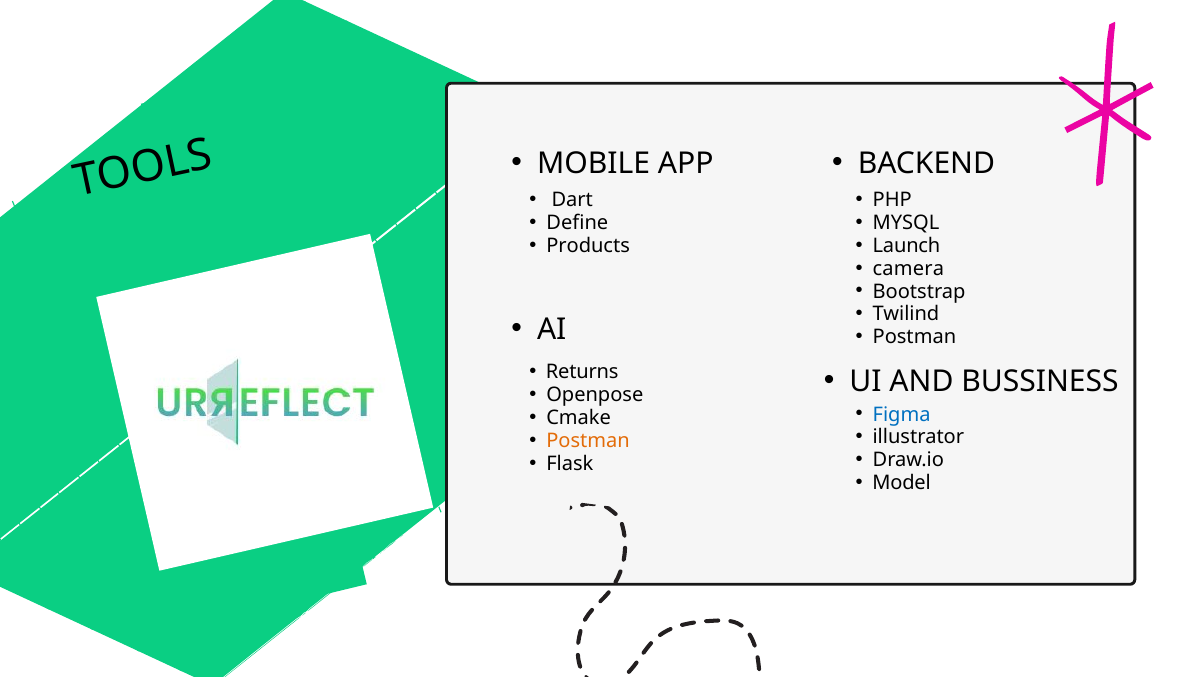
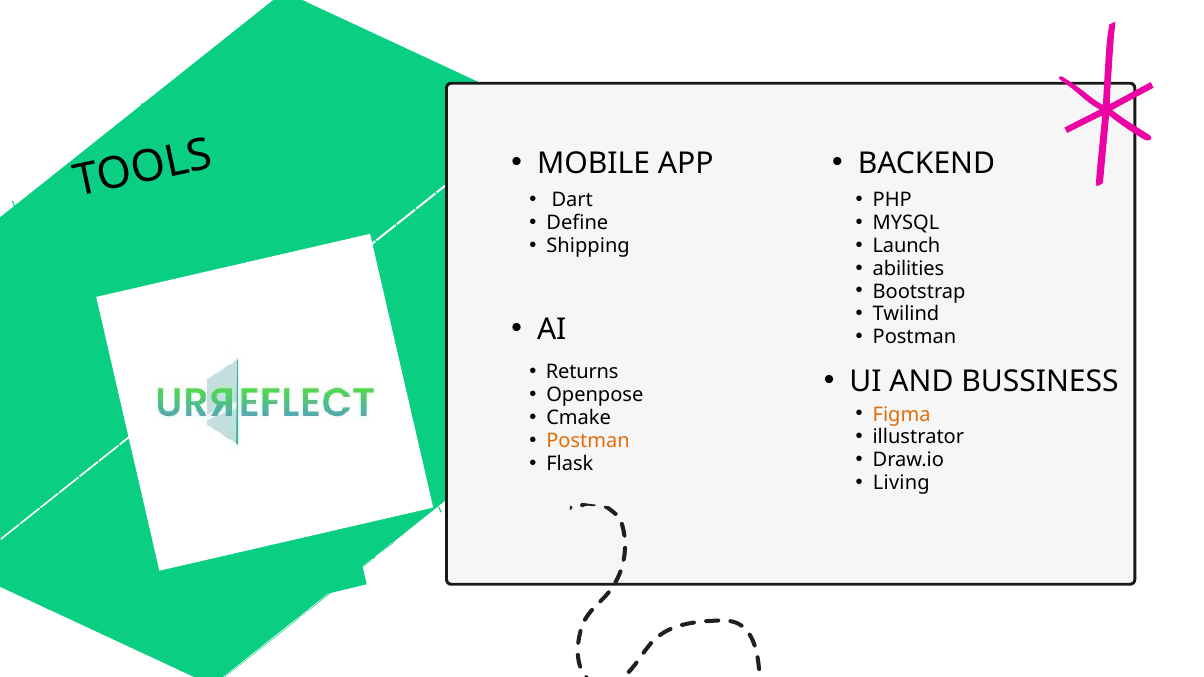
Products: Products -> Shipping
camera: camera -> abilities
Figma colour: blue -> orange
Model: Model -> Living
